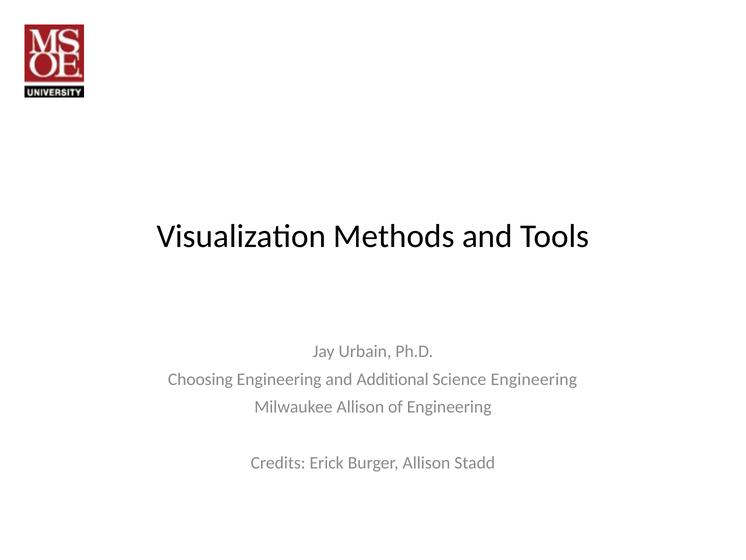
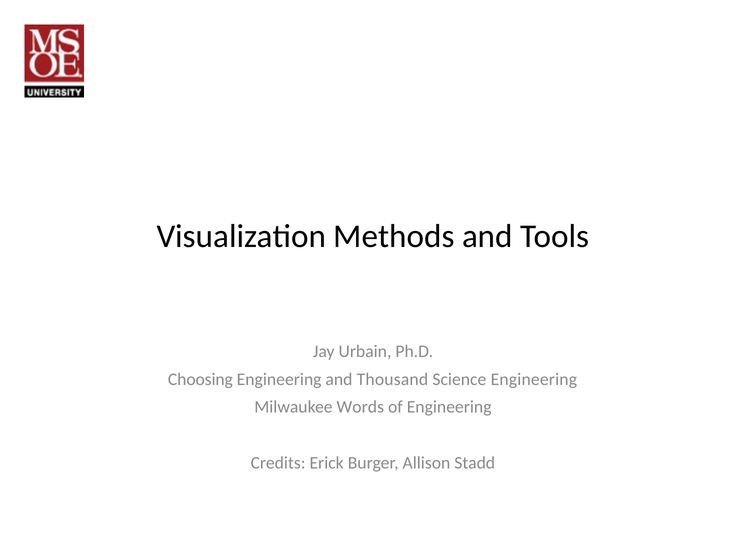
Additional: Additional -> Thousand
Milwaukee Allison: Allison -> Words
